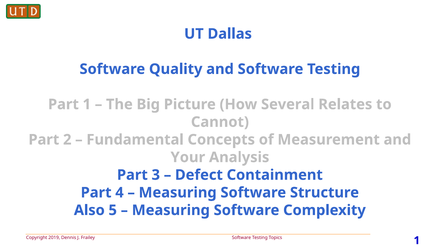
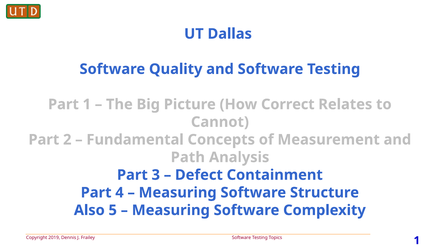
Several: Several -> Correct
Your: Your -> Path
